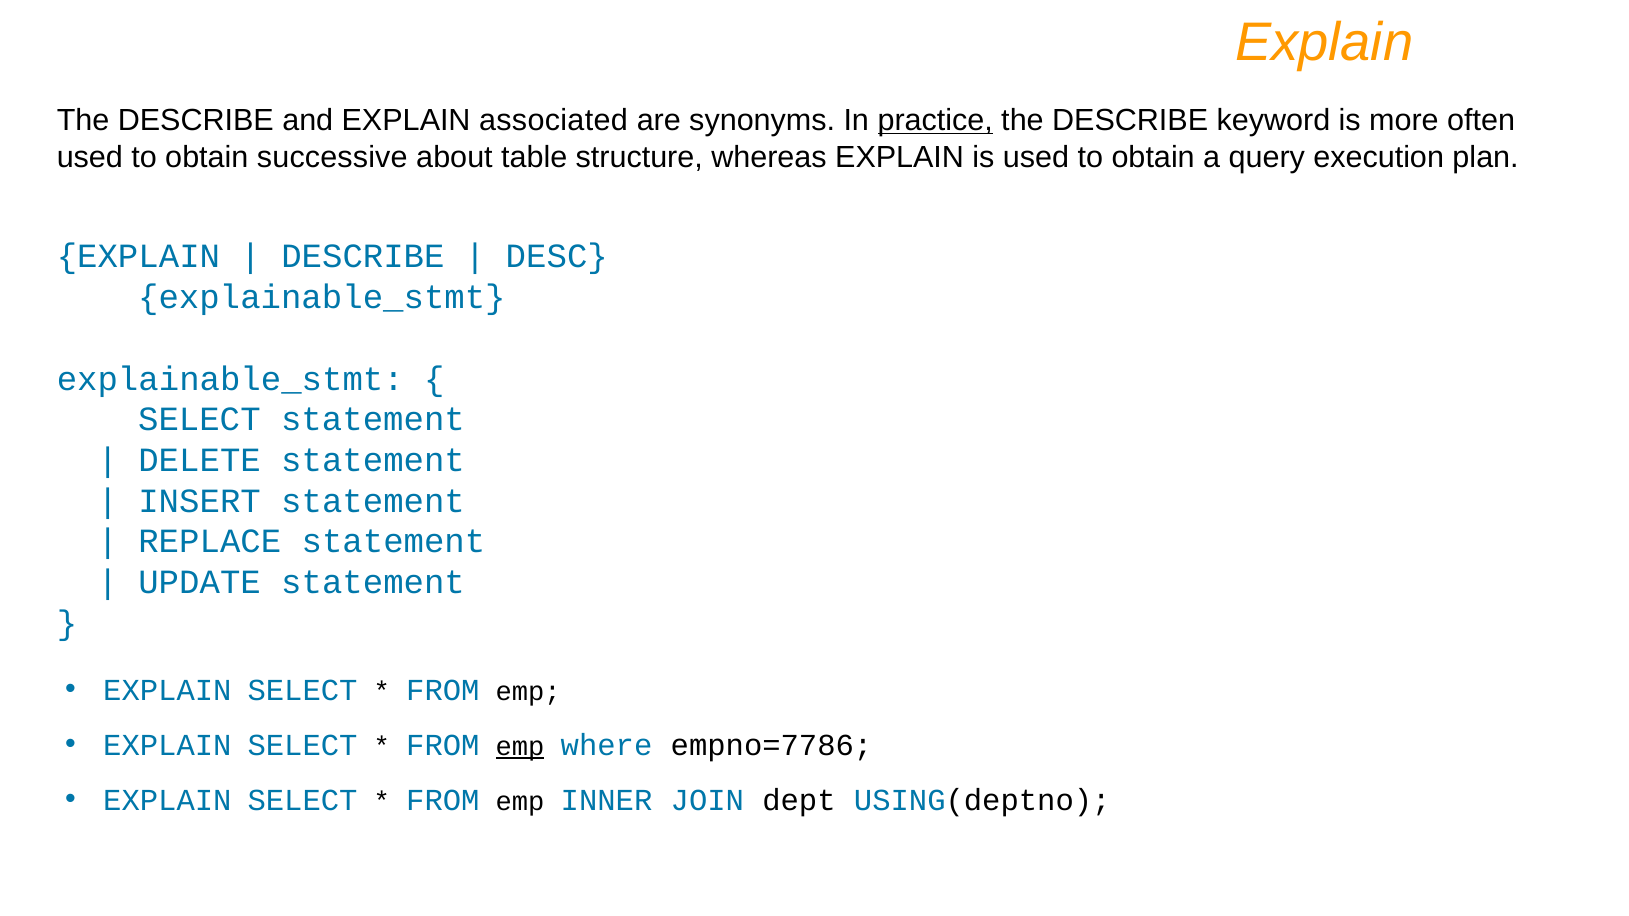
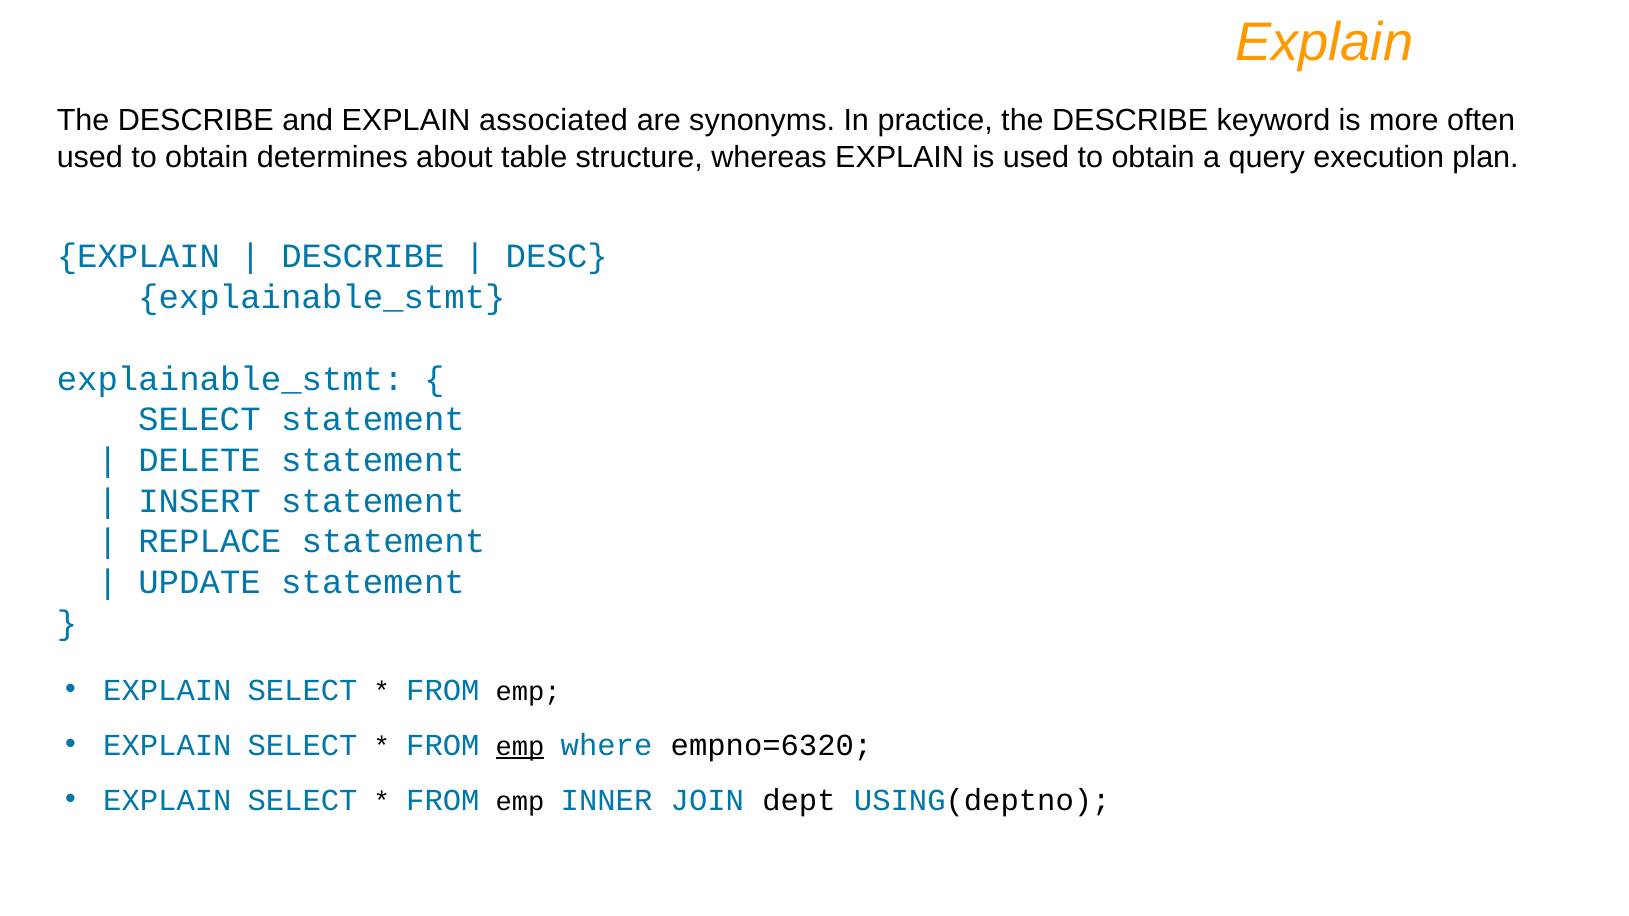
practice underline: present -> none
successive: successive -> determines
empno=7786: empno=7786 -> empno=6320
